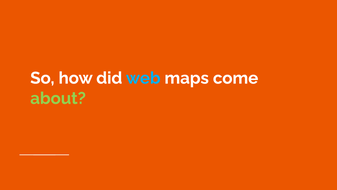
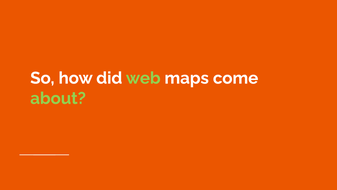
web colour: light blue -> light green
